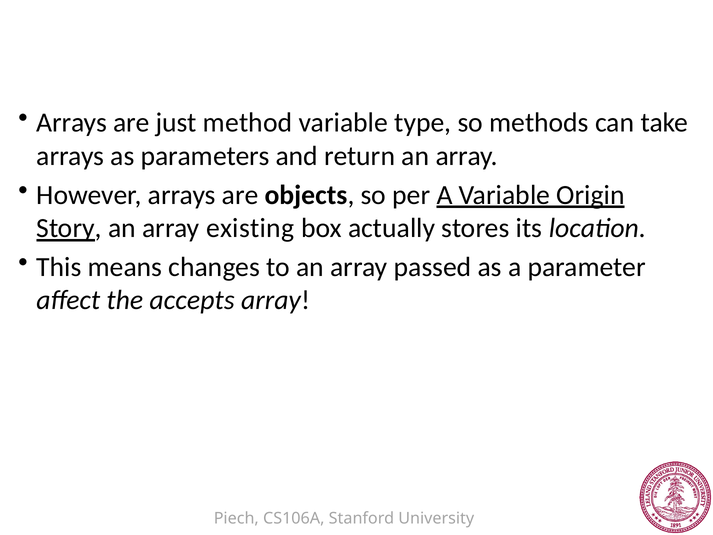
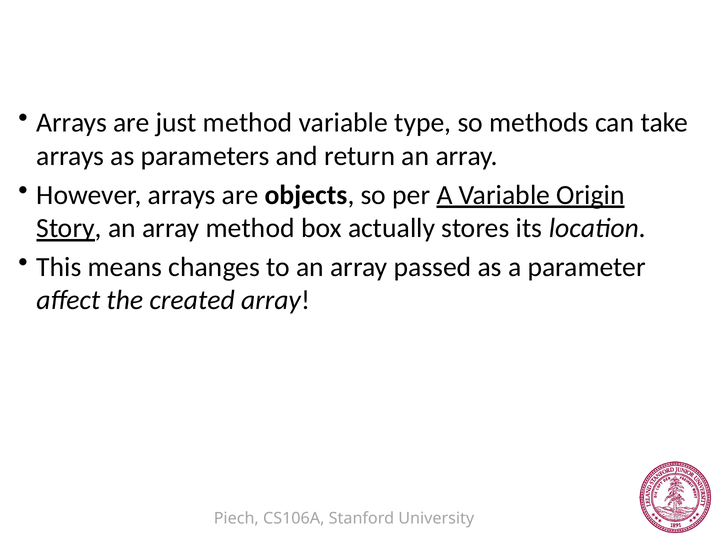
array existing: existing -> method
accepts: accepts -> created
